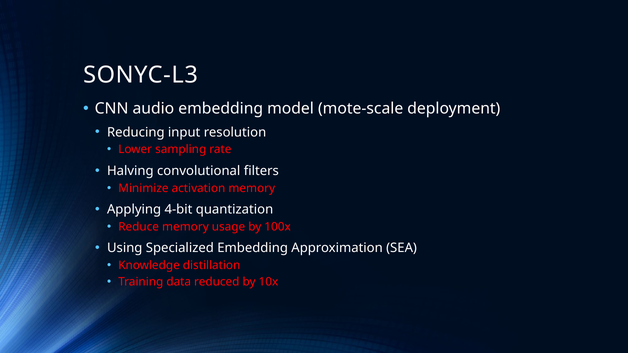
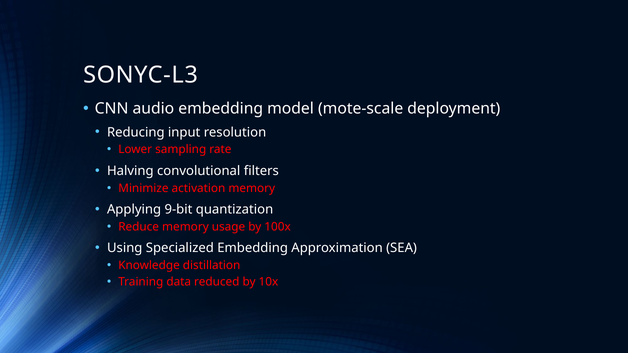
4-bit: 4-bit -> 9-bit
